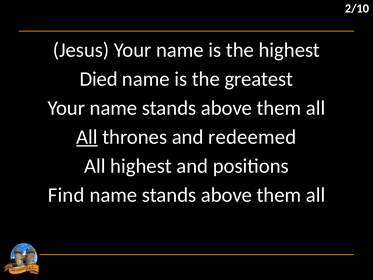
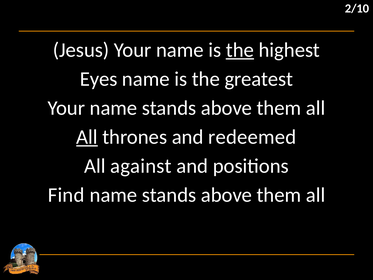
the at (240, 50) underline: none -> present
Died: Died -> Eyes
All highest: highest -> against
